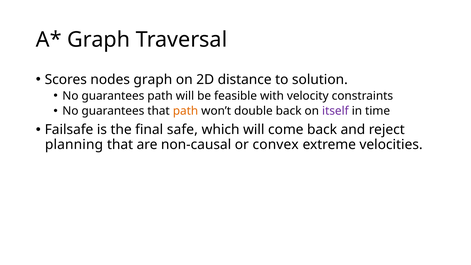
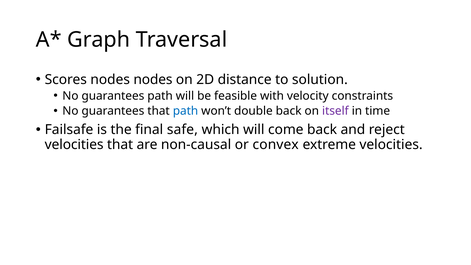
nodes graph: graph -> nodes
path at (186, 111) colour: orange -> blue
planning at (74, 145): planning -> velocities
